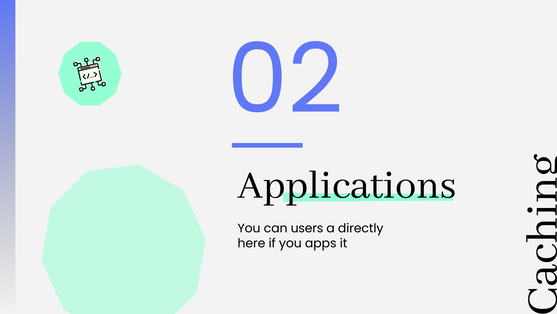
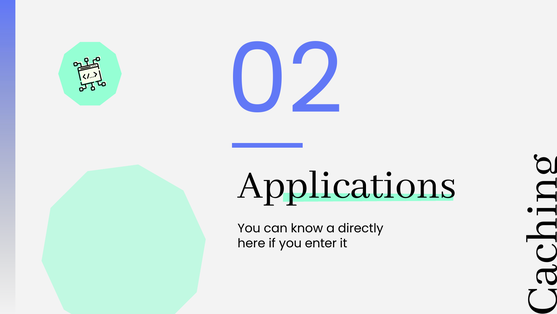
users: users -> know
apps: apps -> enter
